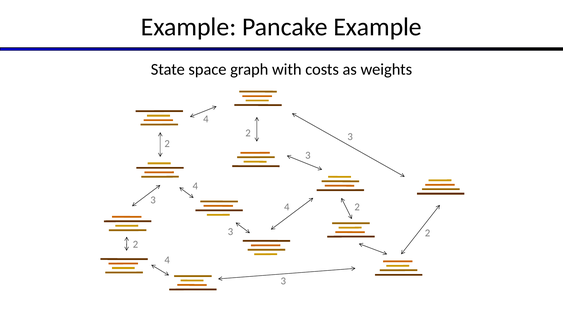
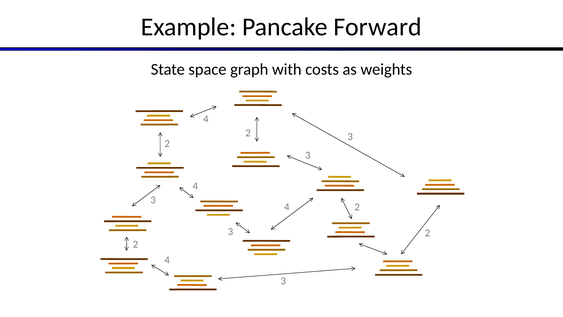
Pancake Example: Example -> Forward
